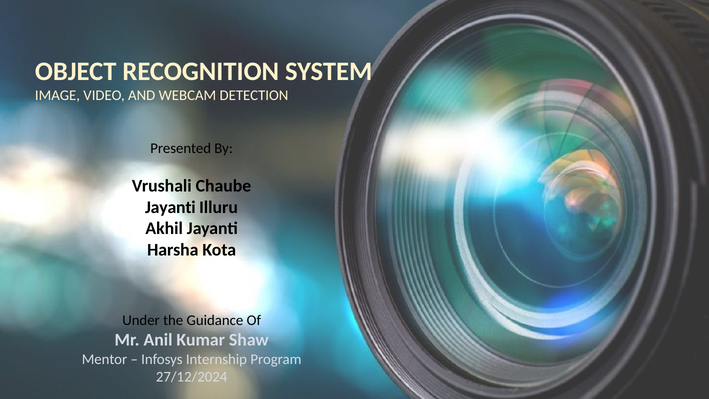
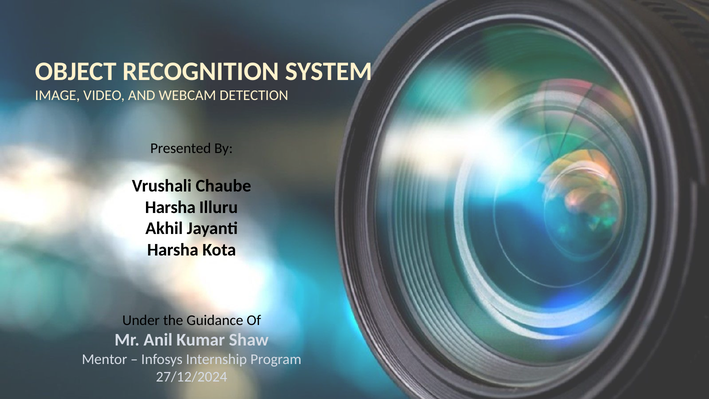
Jayanti at (170, 207): Jayanti -> Harsha
